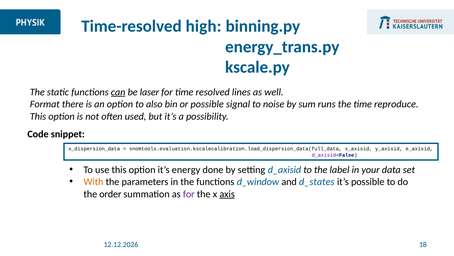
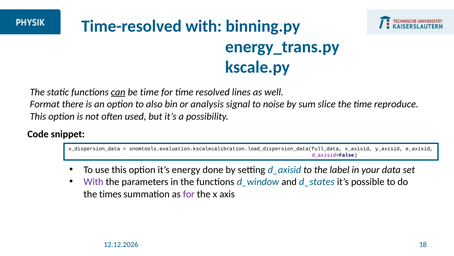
Time-resolved high: high -> with
be laser: laser -> time
or possible: possible -> analysis
runs: runs -> slice
With at (94, 181) colour: orange -> purple
order: order -> times
axis underline: present -> none
